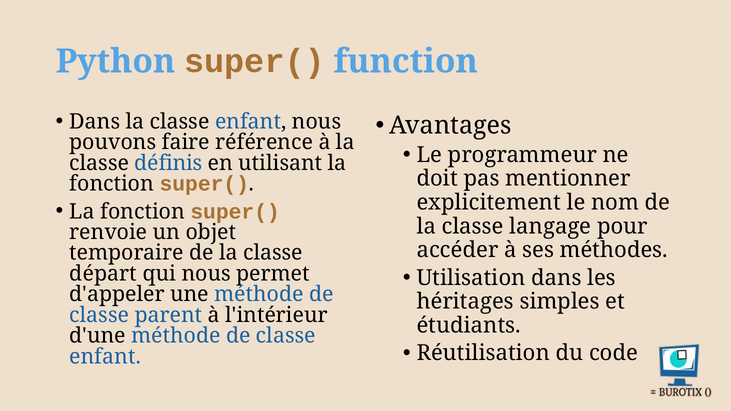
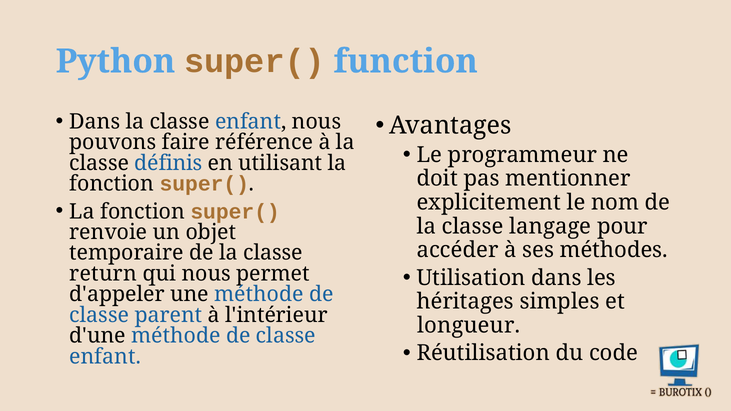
départ: départ -> return
étudiants: étudiants -> longueur
